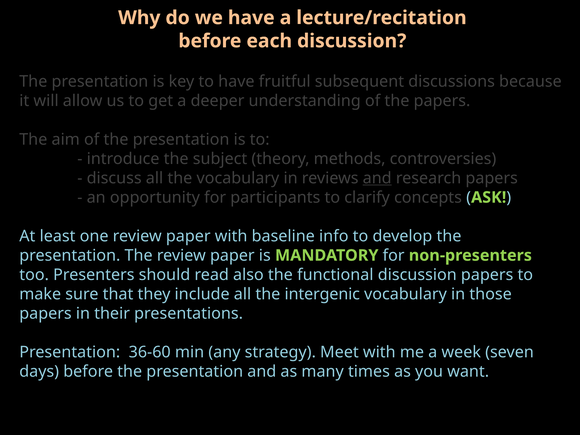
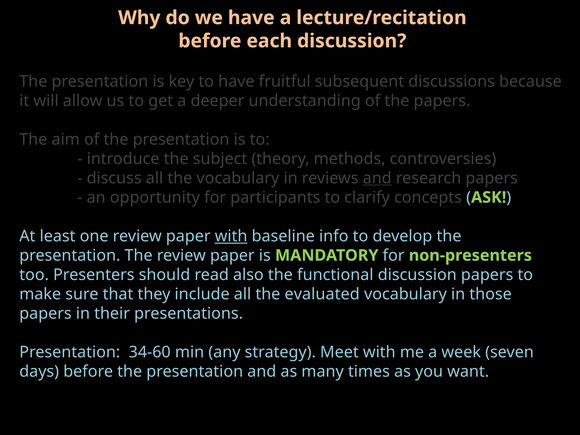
with at (231, 236) underline: none -> present
intergenic: intergenic -> evaluated
36-60: 36-60 -> 34-60
